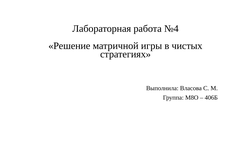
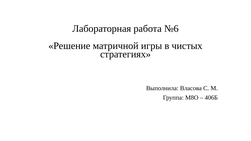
№4: №4 -> №6
